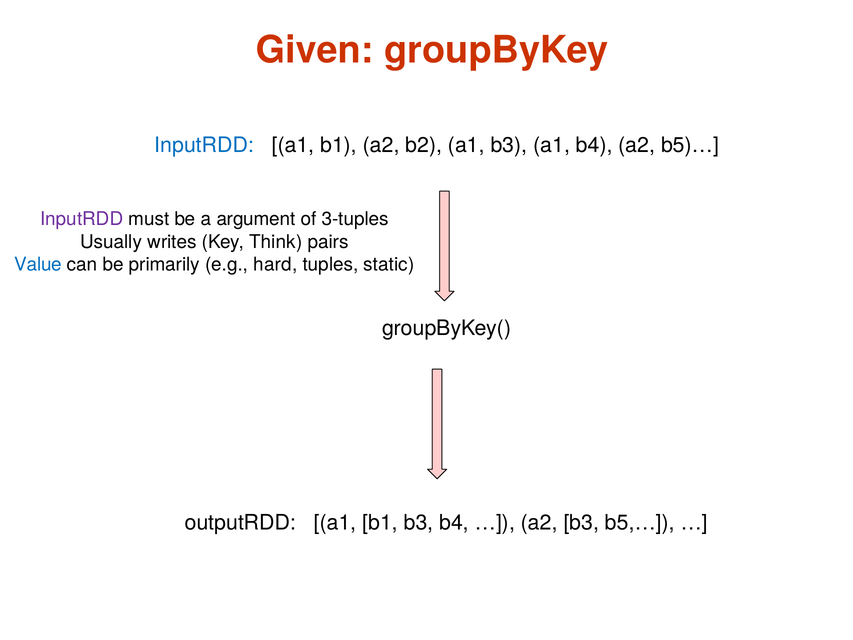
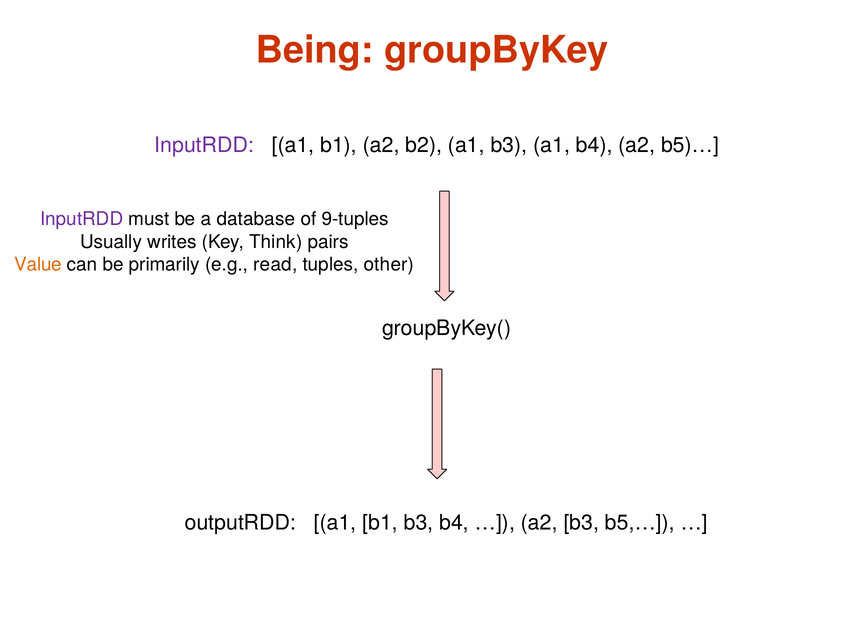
Given: Given -> Being
InputRDD at (204, 145) colour: blue -> purple
argument: argument -> database
3-tuples: 3-tuples -> 9-tuples
Value colour: blue -> orange
hard: hard -> read
static: static -> other
